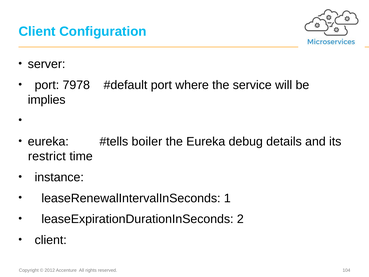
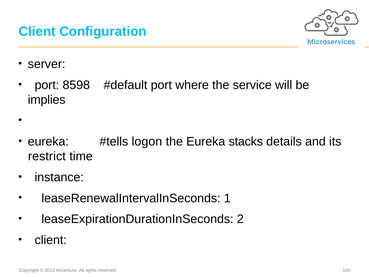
7978: 7978 -> 8598
boiler: boiler -> logon
debug: debug -> stacks
